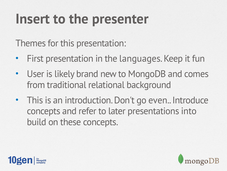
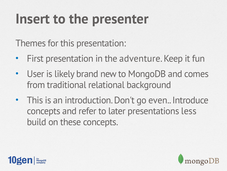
languages: languages -> adventure
into: into -> less
